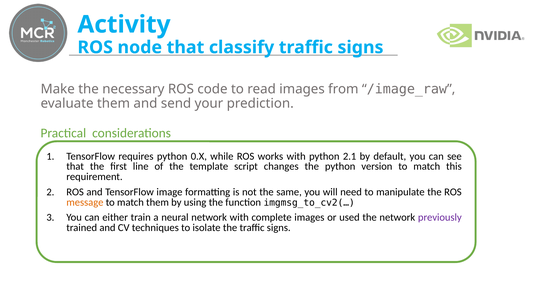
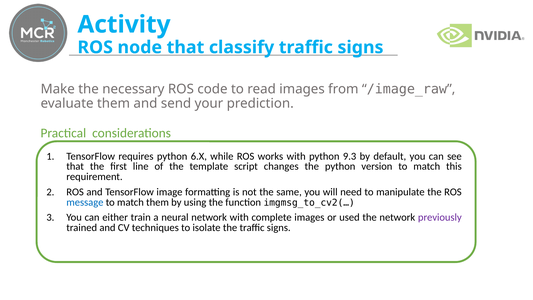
0.X: 0.X -> 6.X
2.1: 2.1 -> 9.3
message colour: orange -> blue
